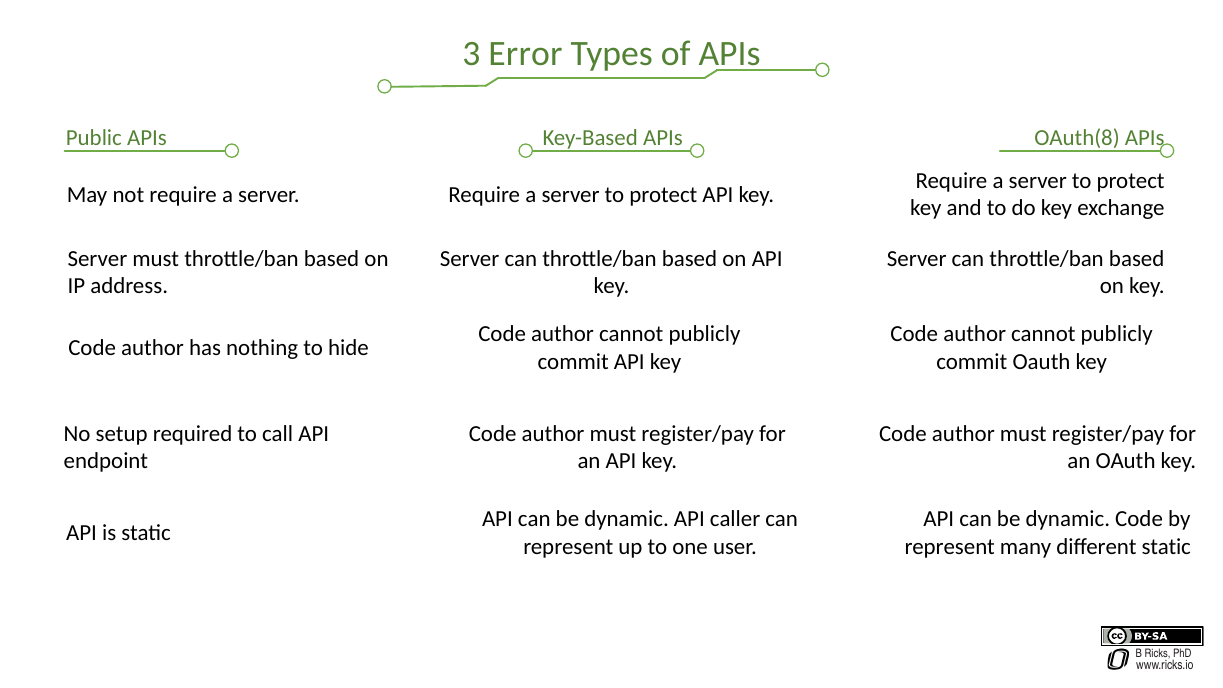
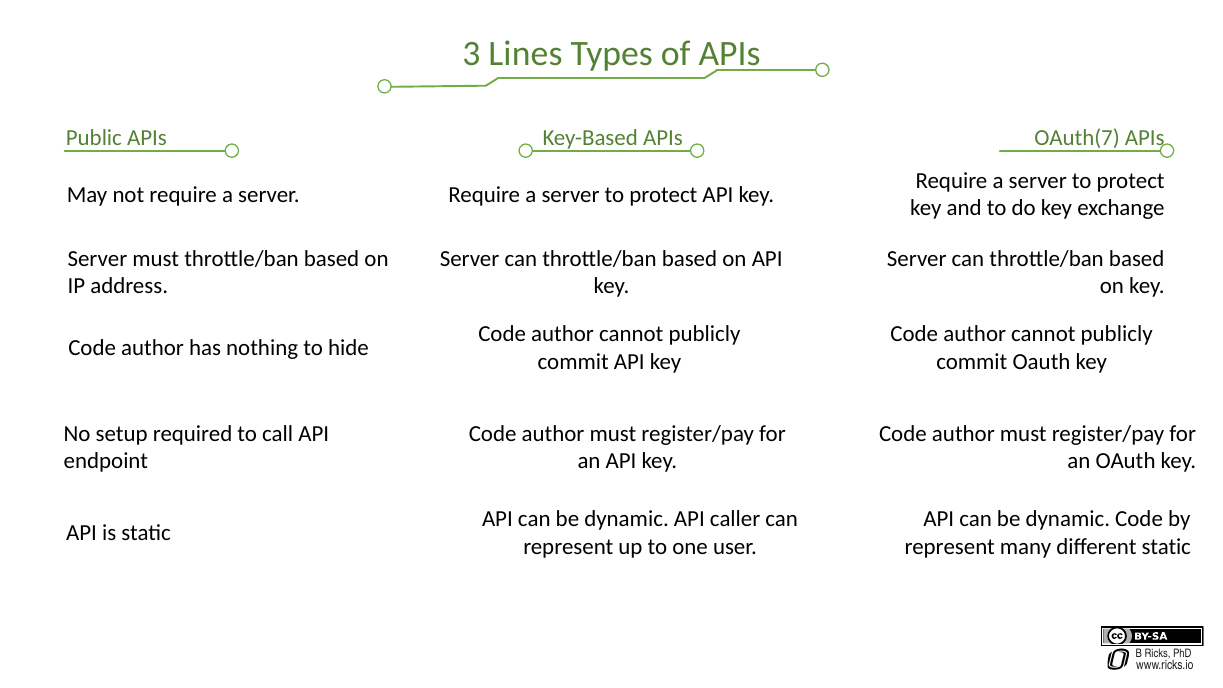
Error: Error -> Lines
OAuth(8: OAuth(8 -> OAuth(7
